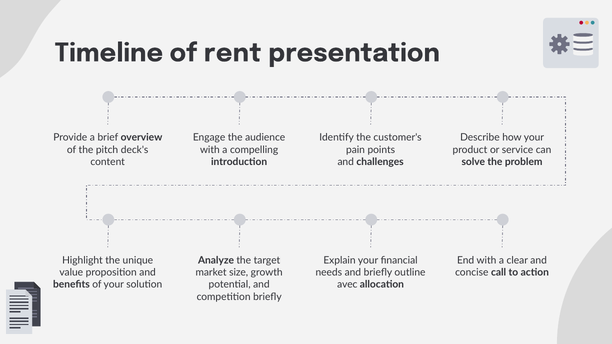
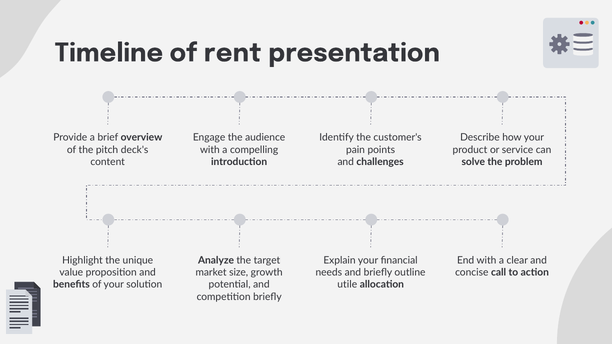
avec: avec -> utile
